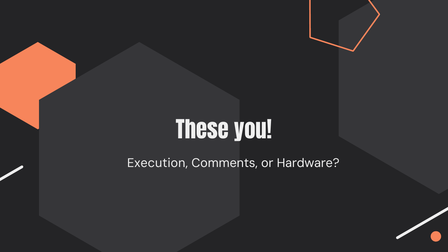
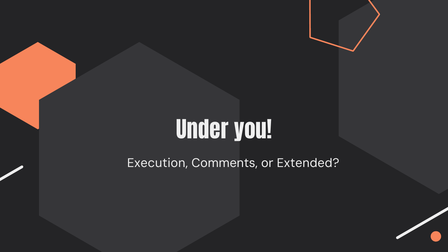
These: These -> Under
Hardware: Hardware -> Extended
